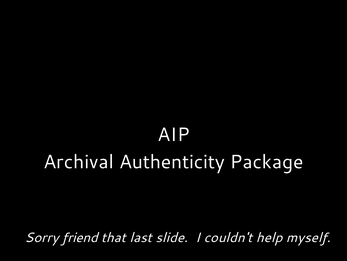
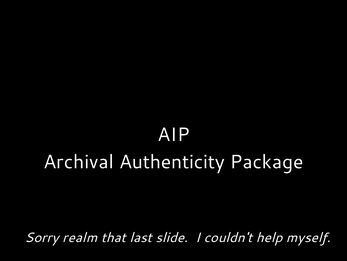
friend: friend -> realm
